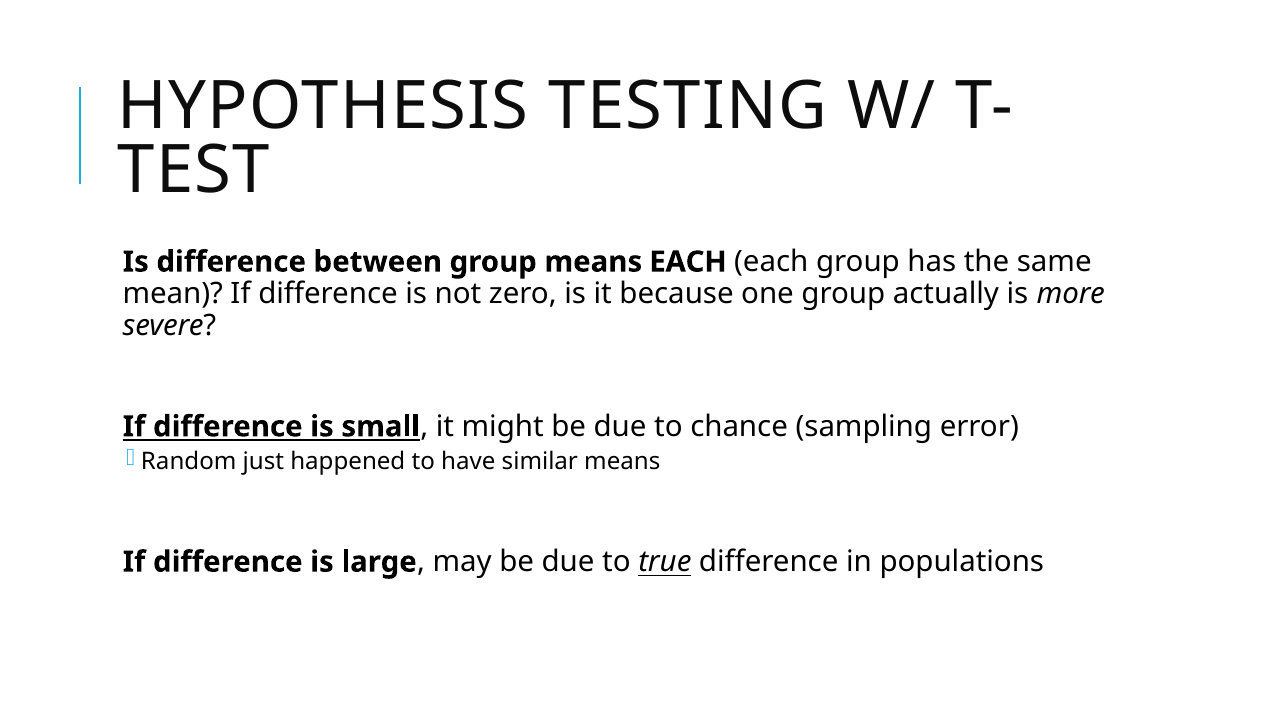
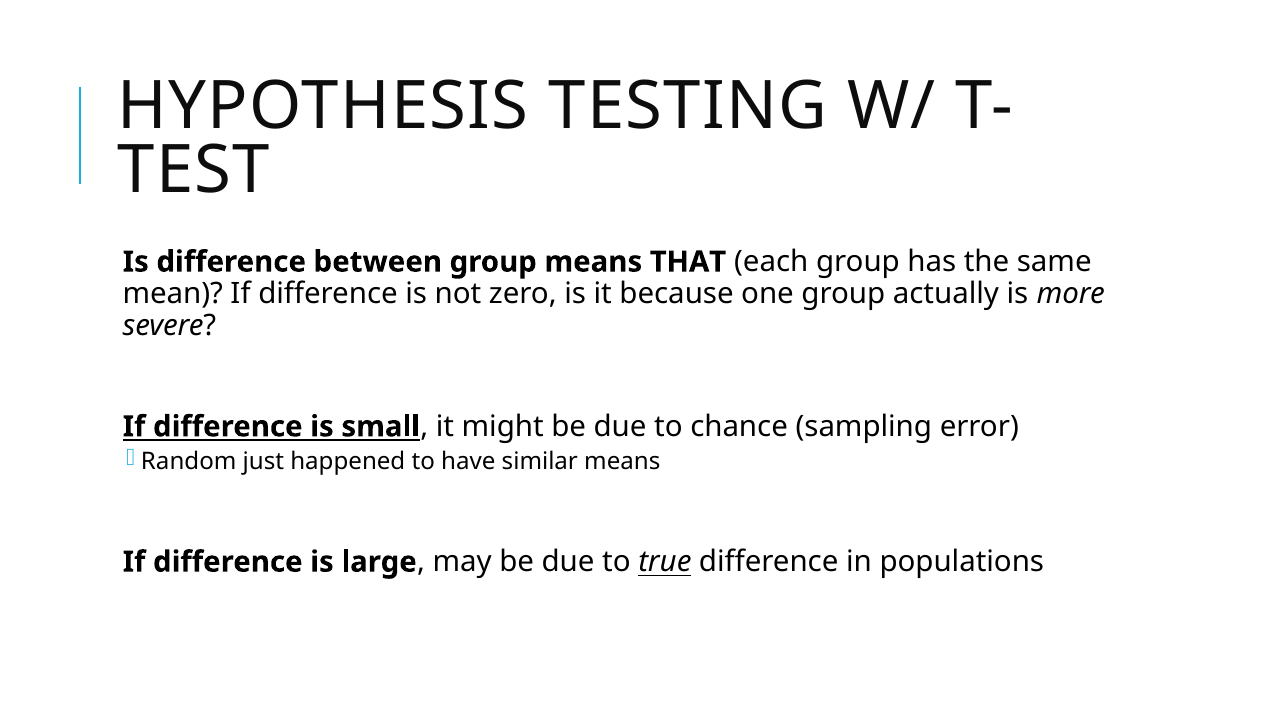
means EACH: EACH -> THAT
